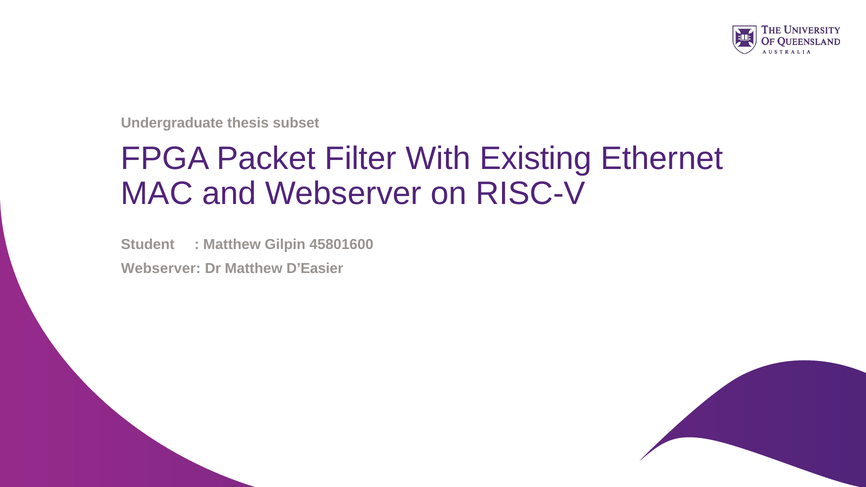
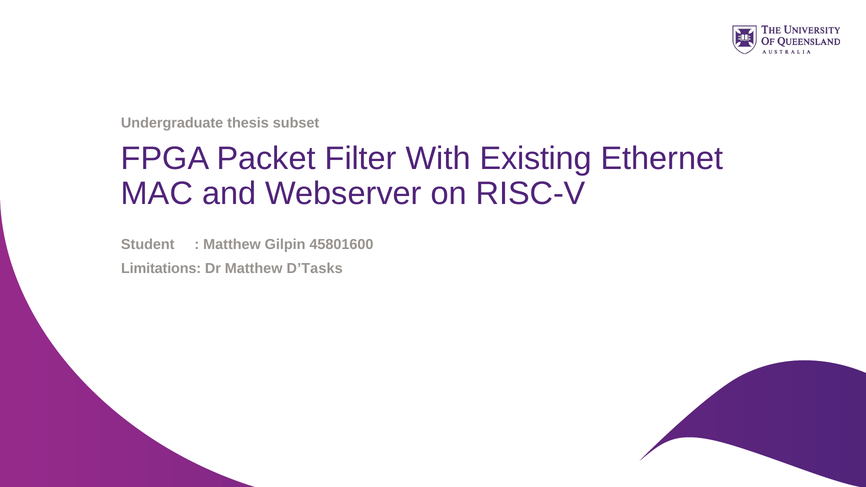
Webserver at (161, 269): Webserver -> Limitations
D’Easier: D’Easier -> D’Tasks
